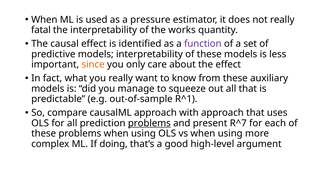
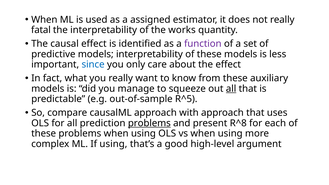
pressure: pressure -> assigned
since colour: orange -> blue
all at (231, 89) underline: none -> present
R^1: R^1 -> R^5
R^7: R^7 -> R^8
If doing: doing -> using
